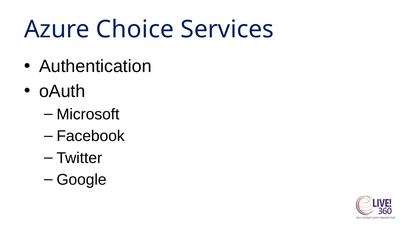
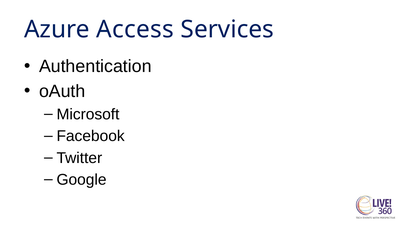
Choice: Choice -> Access
